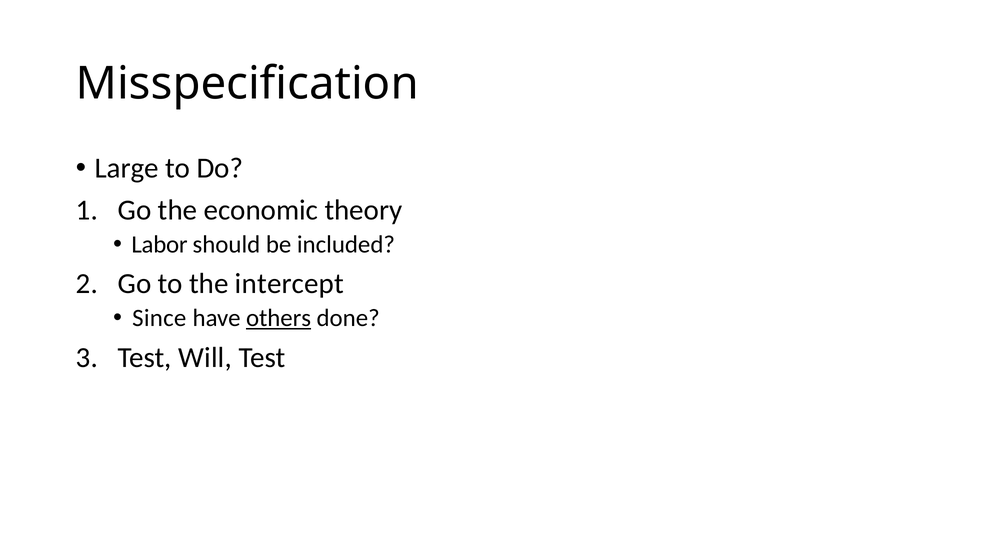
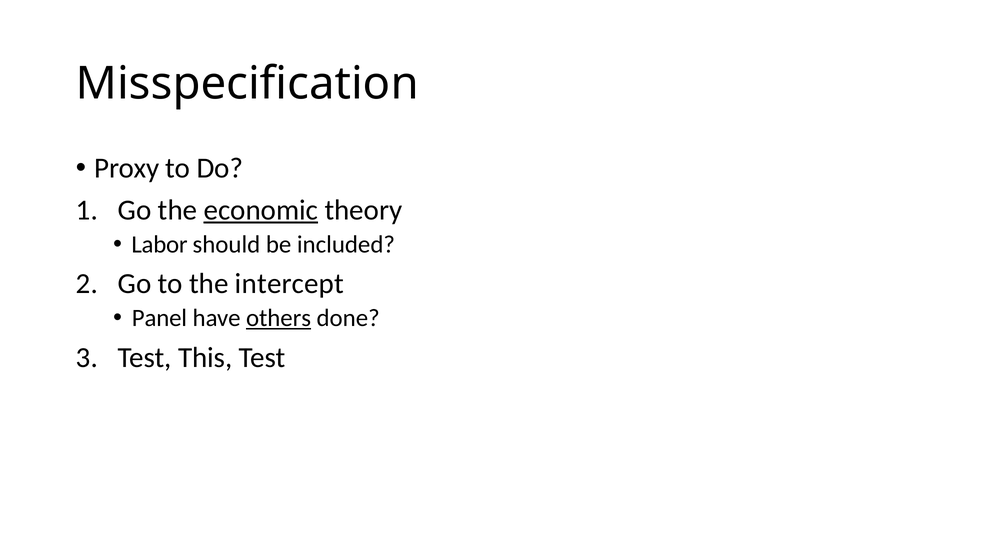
Large: Large -> Proxy
economic underline: none -> present
Since: Since -> Panel
Will: Will -> This
